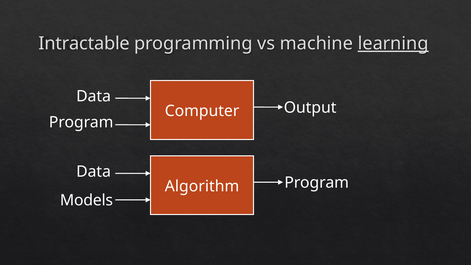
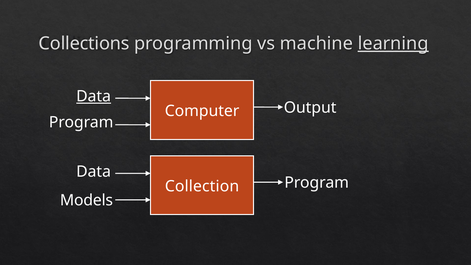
Intractable: Intractable -> Collections
Data at (94, 96) underline: none -> present
Algorithm: Algorithm -> Collection
